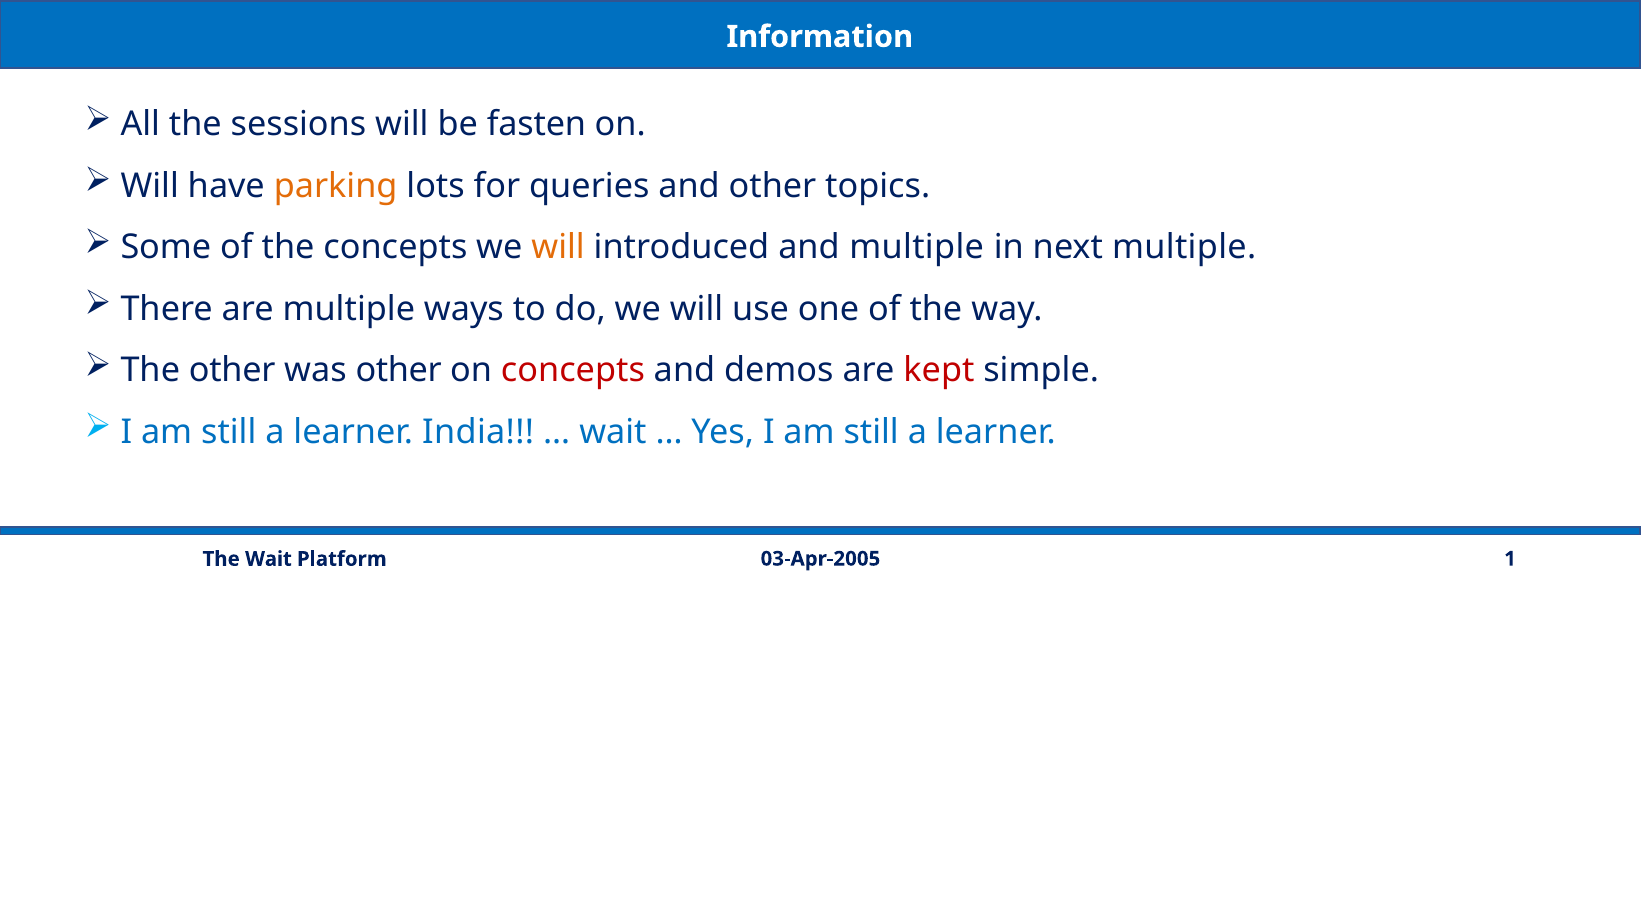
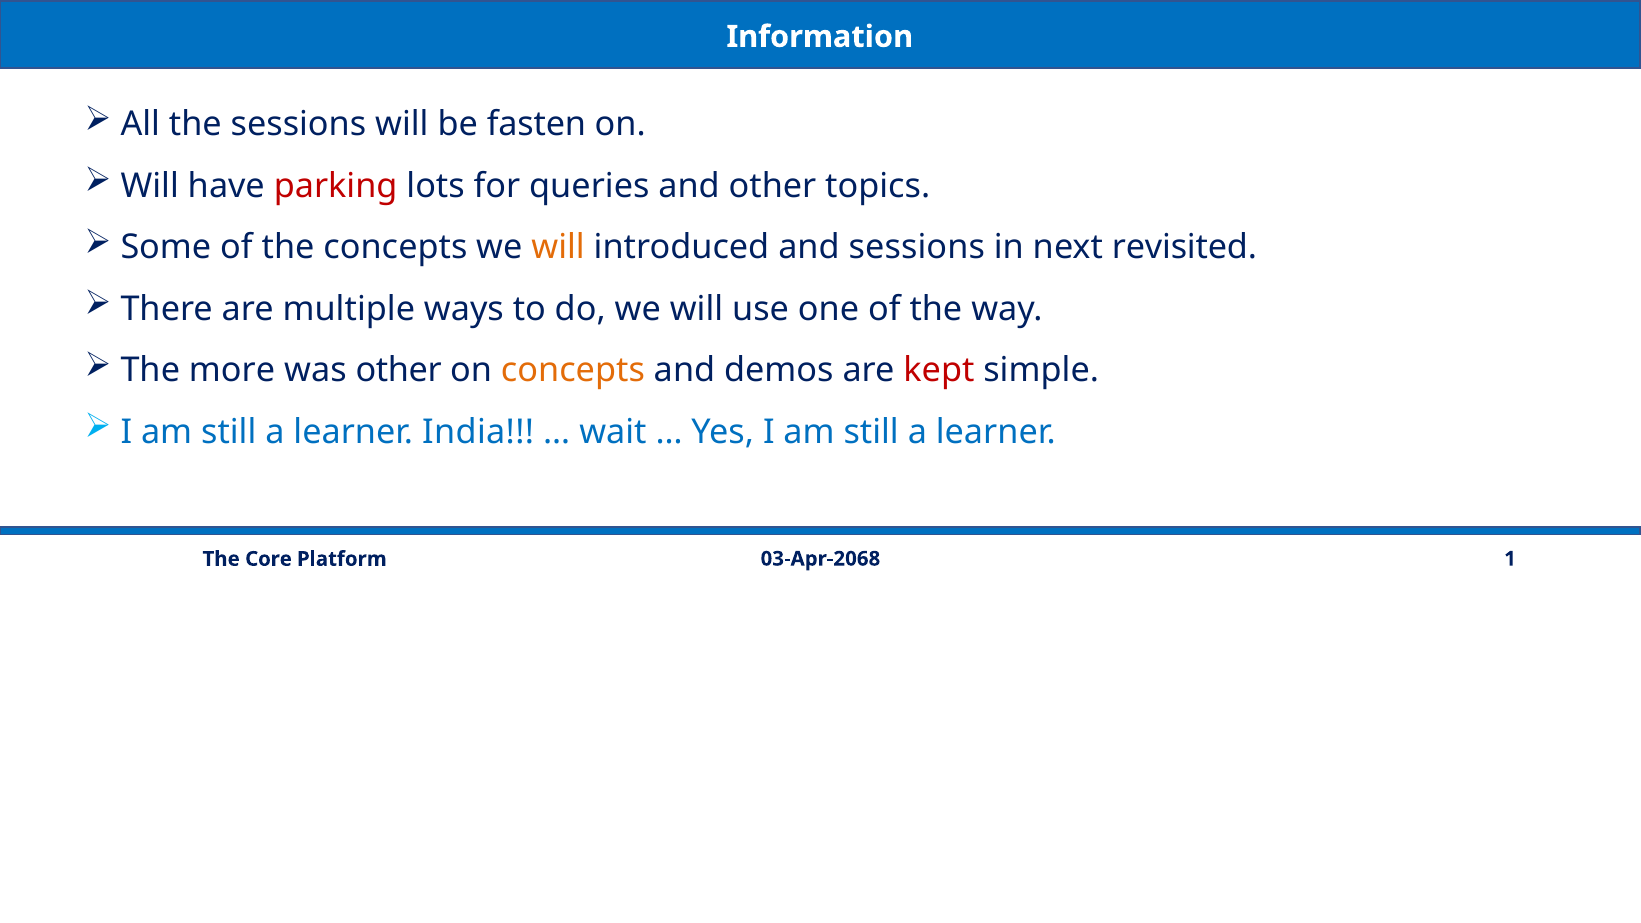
parking colour: orange -> red
and multiple: multiple -> sessions
next multiple: multiple -> revisited
The other: other -> more
concepts at (573, 371) colour: red -> orange
03-Apr-2005: 03-Apr-2005 -> 03-Apr-2068
The Wait: Wait -> Core
